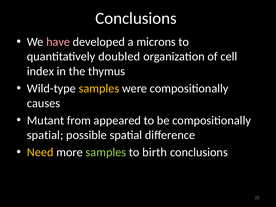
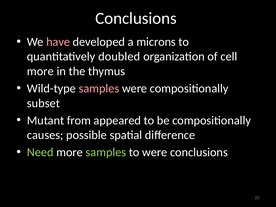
index at (40, 71): index -> more
samples at (99, 88) colour: yellow -> pink
causes: causes -> subset
spatial at (45, 135): spatial -> causes
Need colour: yellow -> light green
to birth: birth -> were
